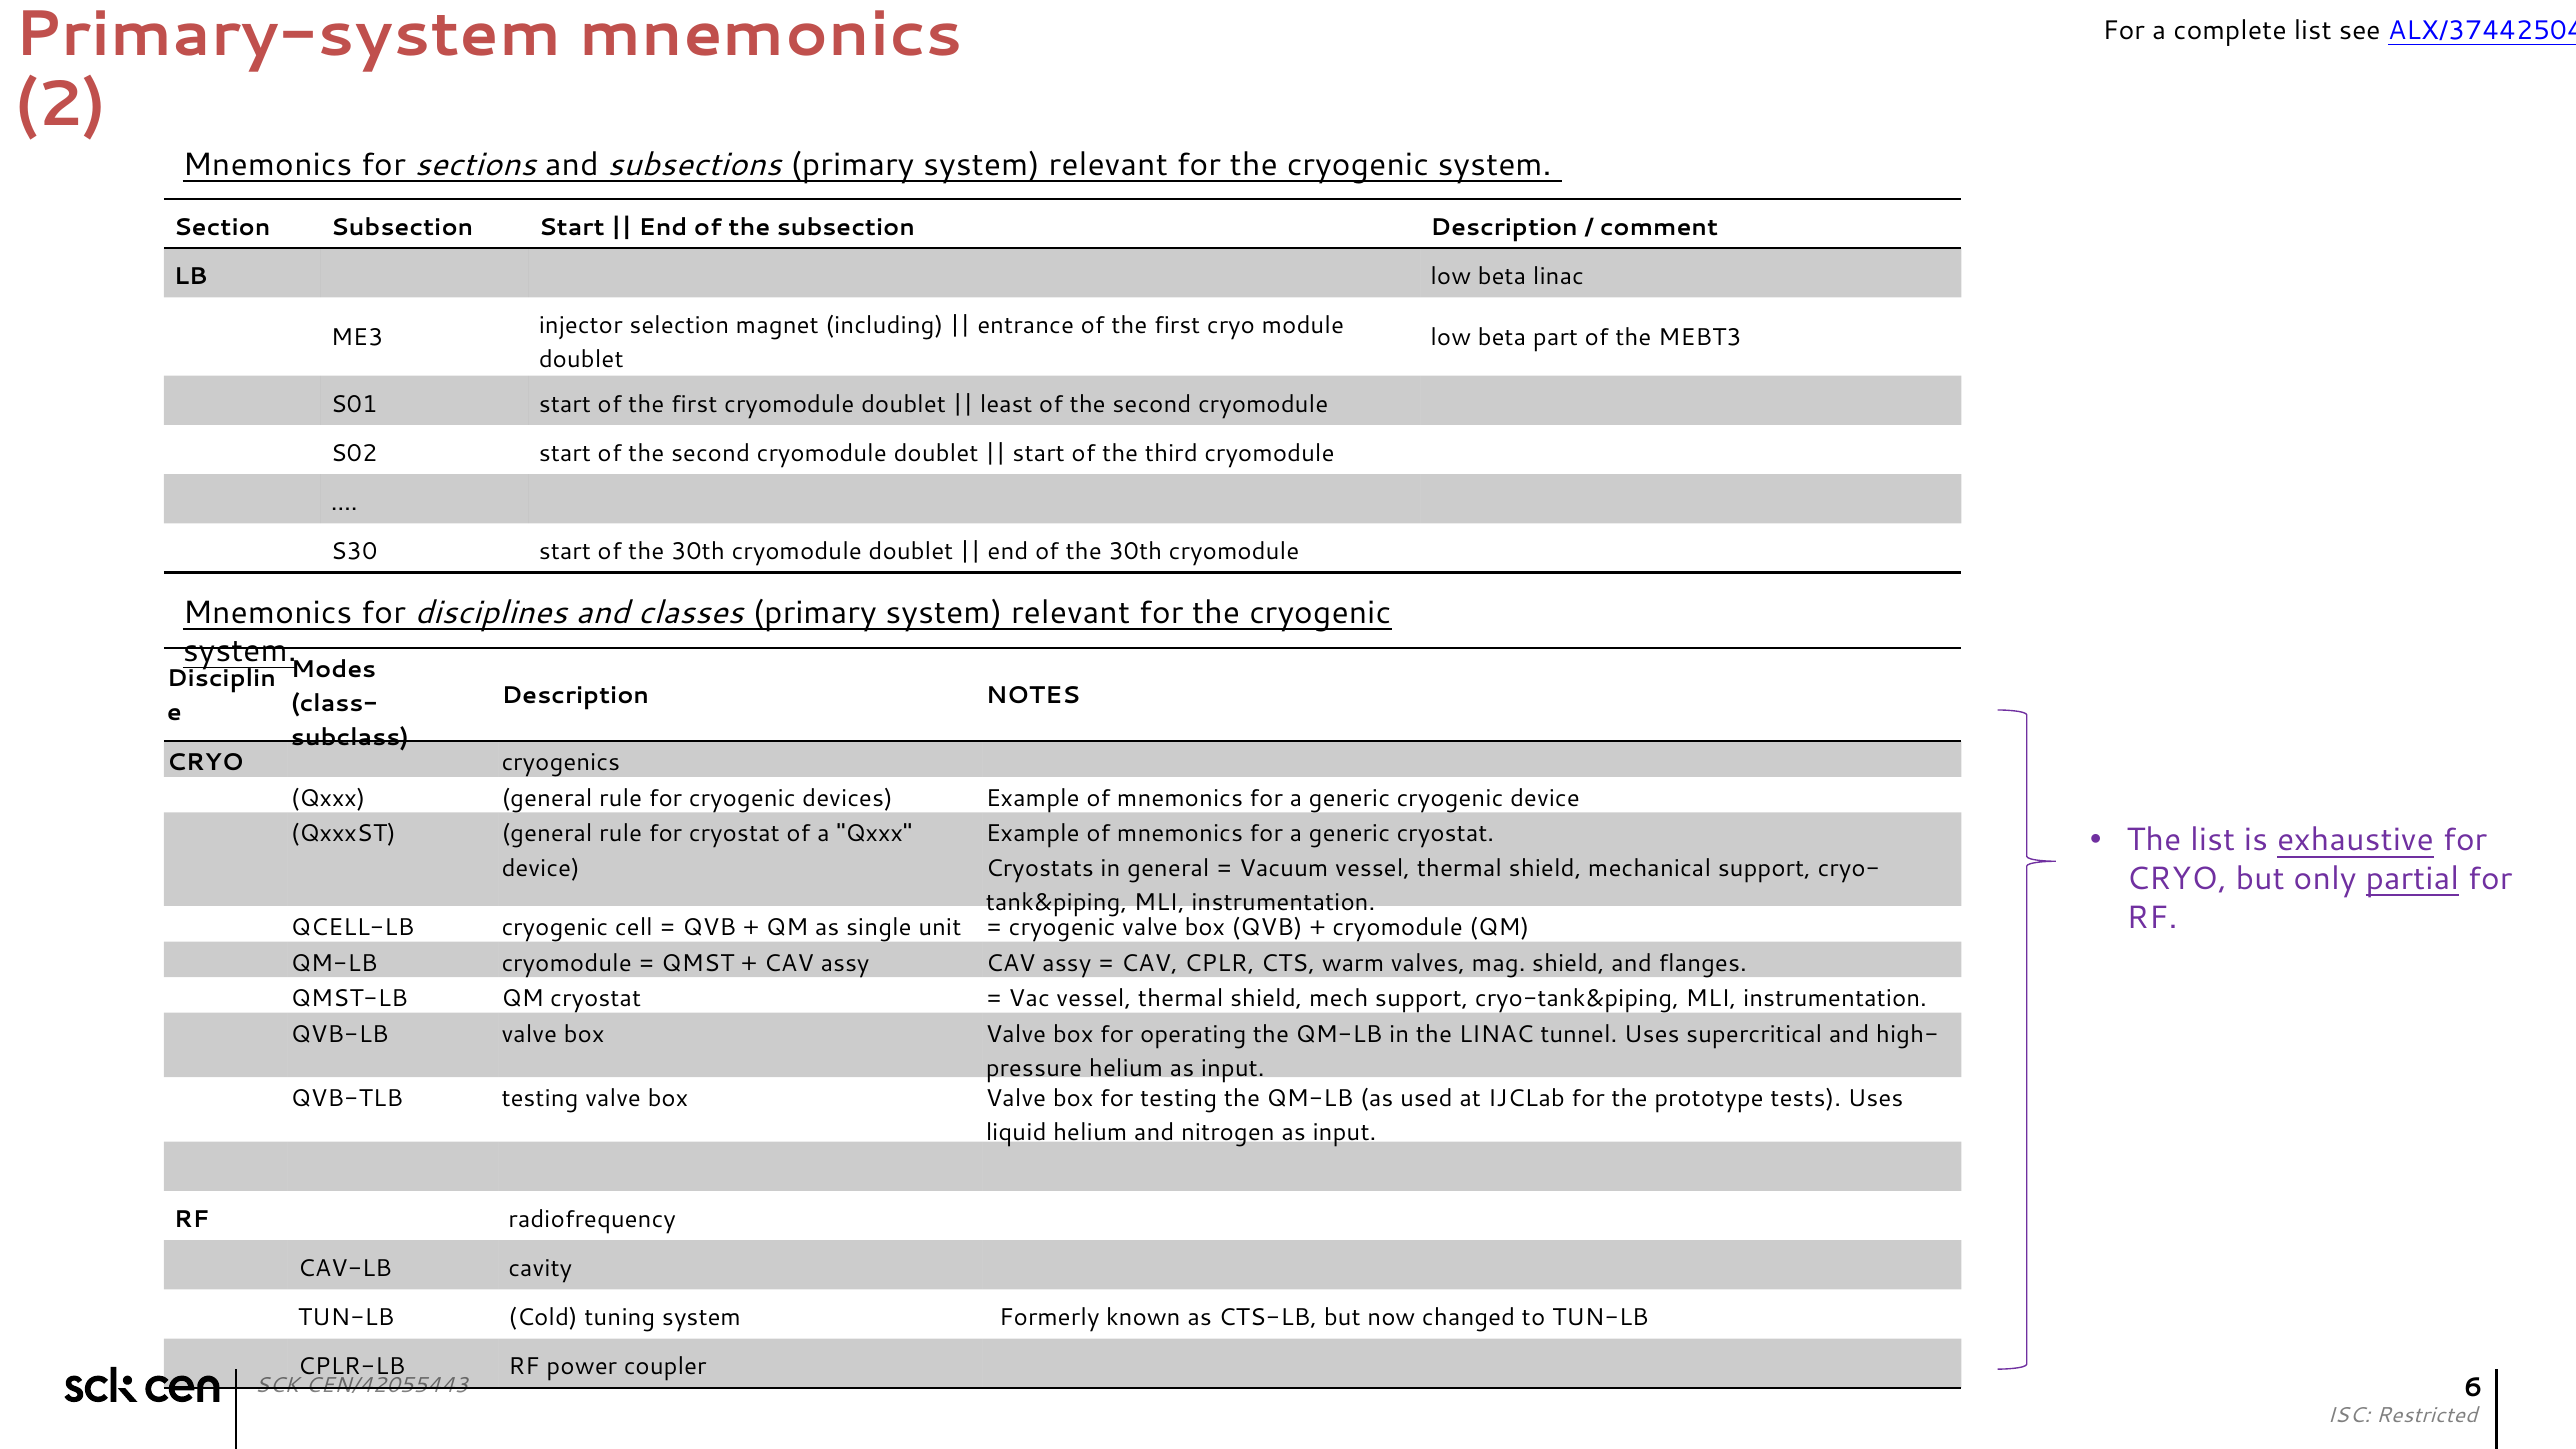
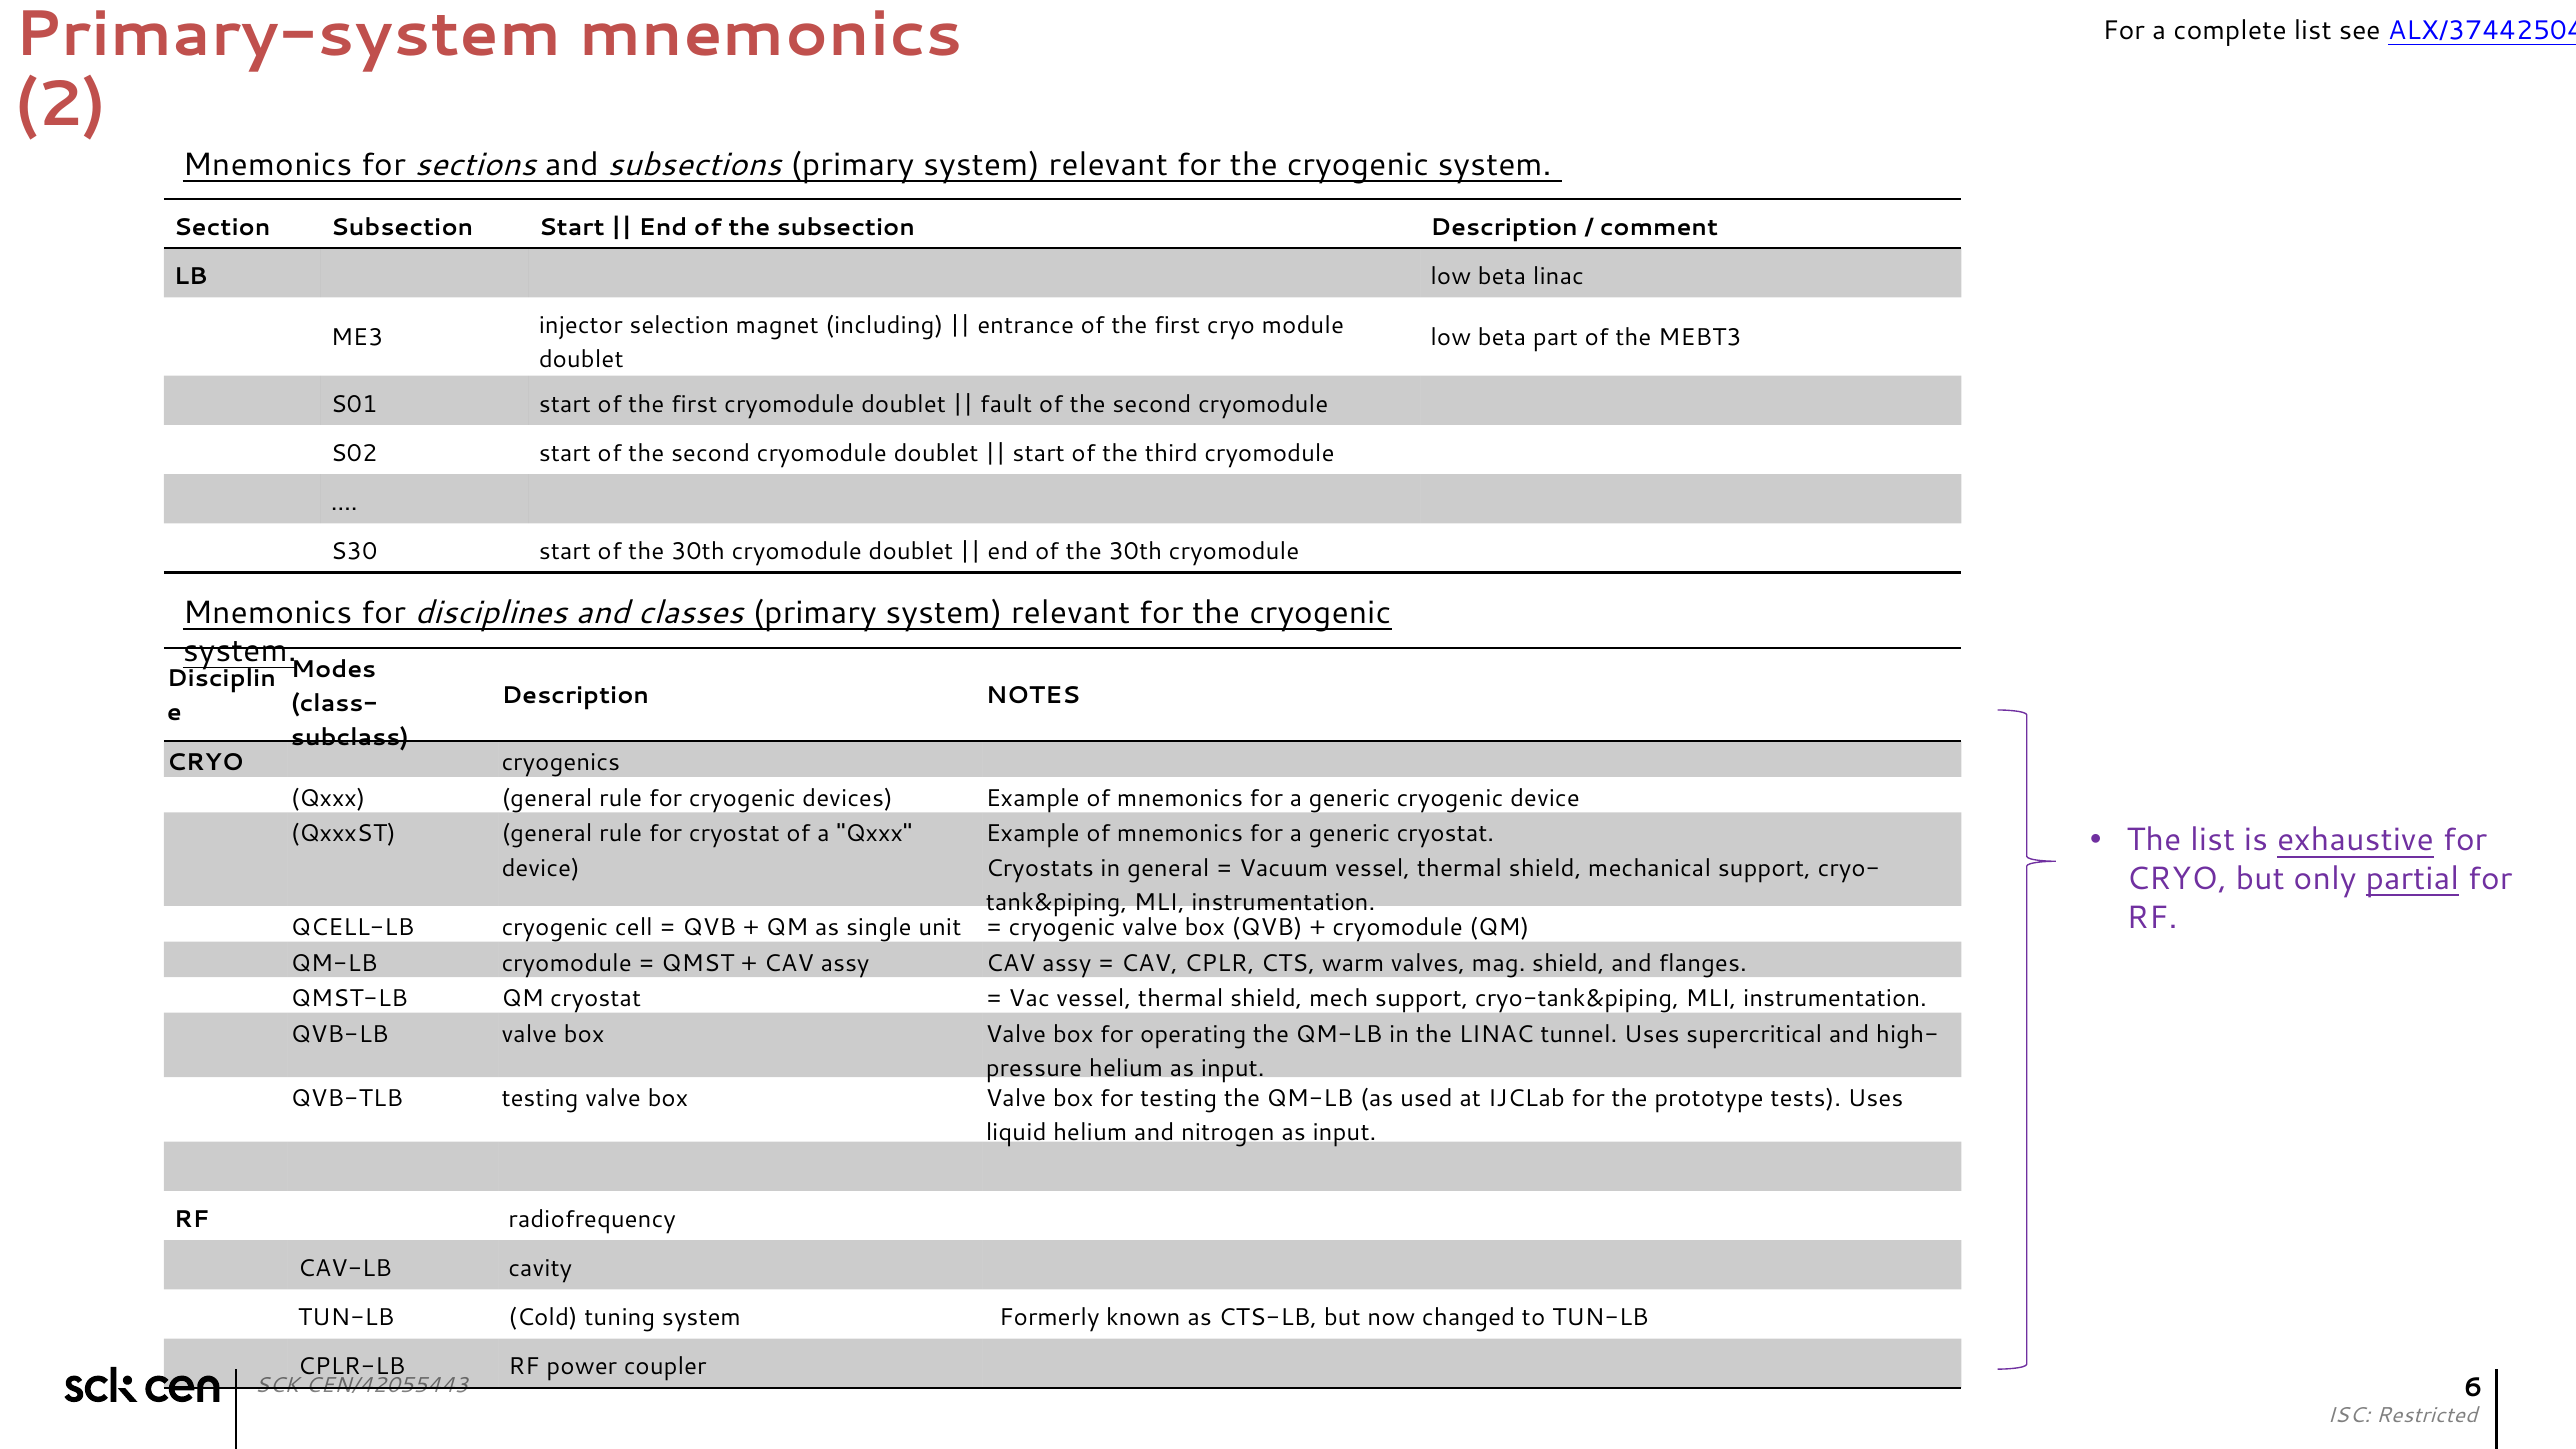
least: least -> fault
